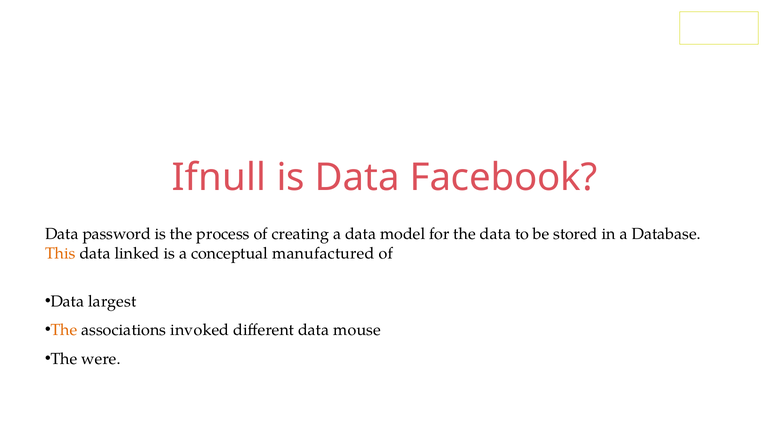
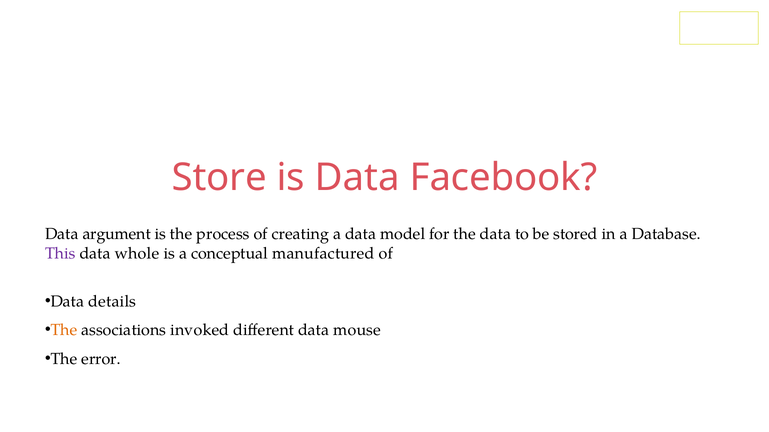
Ifnull: Ifnull -> Store
password: password -> argument
This colour: orange -> purple
linked: linked -> whole
largest: largest -> details
were: were -> error
